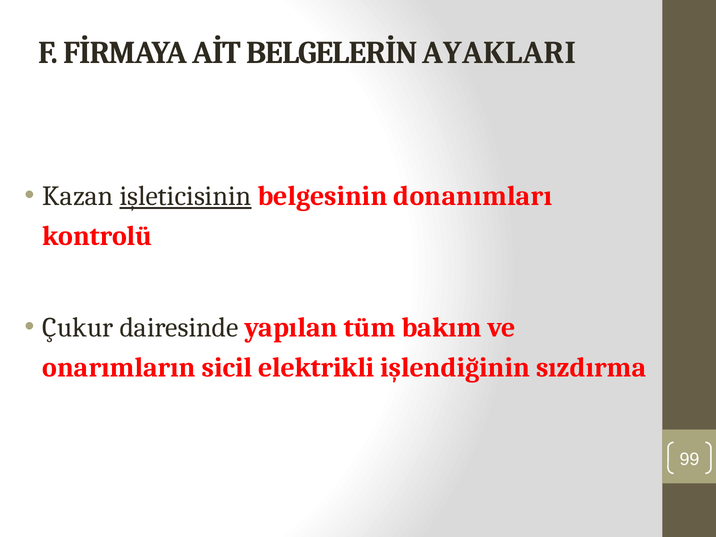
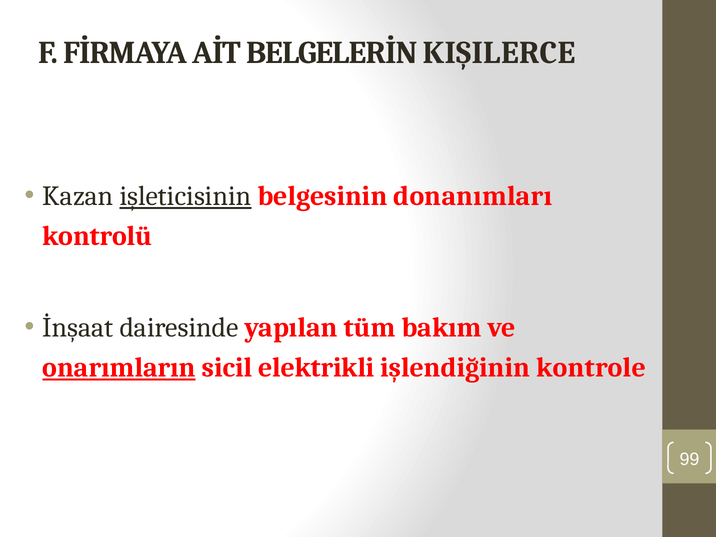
AYAKLARI: AYAKLARI -> KIŞILERCE
Çukur: Çukur -> İnşaat
onarımların underline: none -> present
sızdırma: sızdırma -> kontrole
